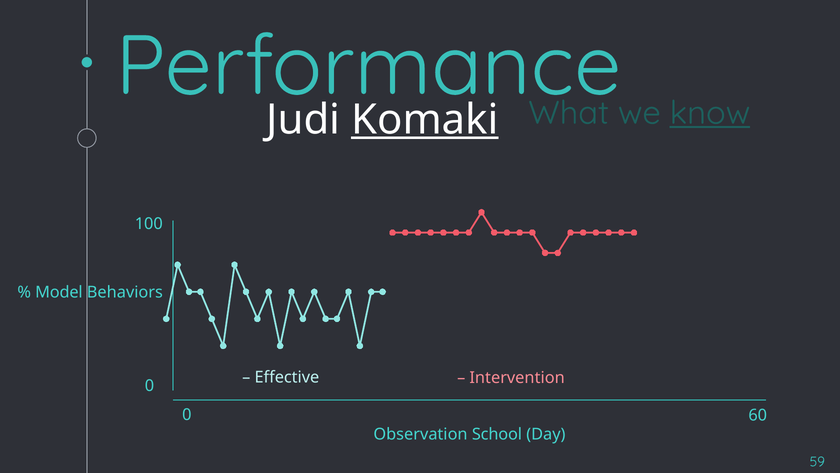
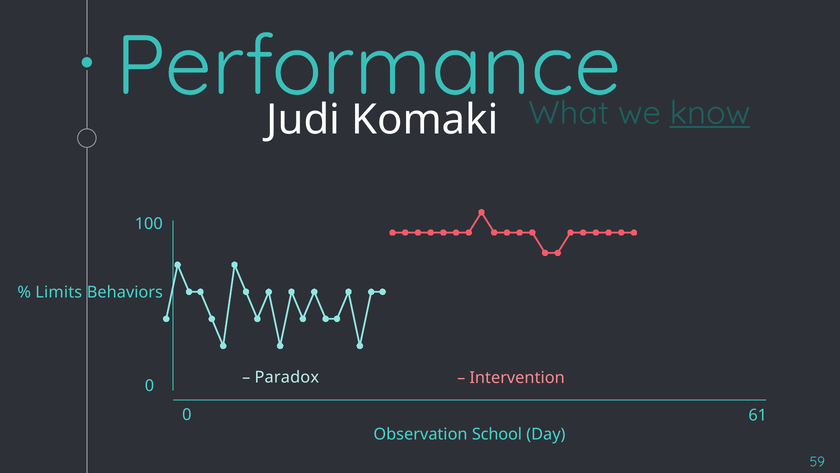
Komaki underline: present -> none
Model: Model -> Limits
Effective: Effective -> Paradox
60: 60 -> 61
